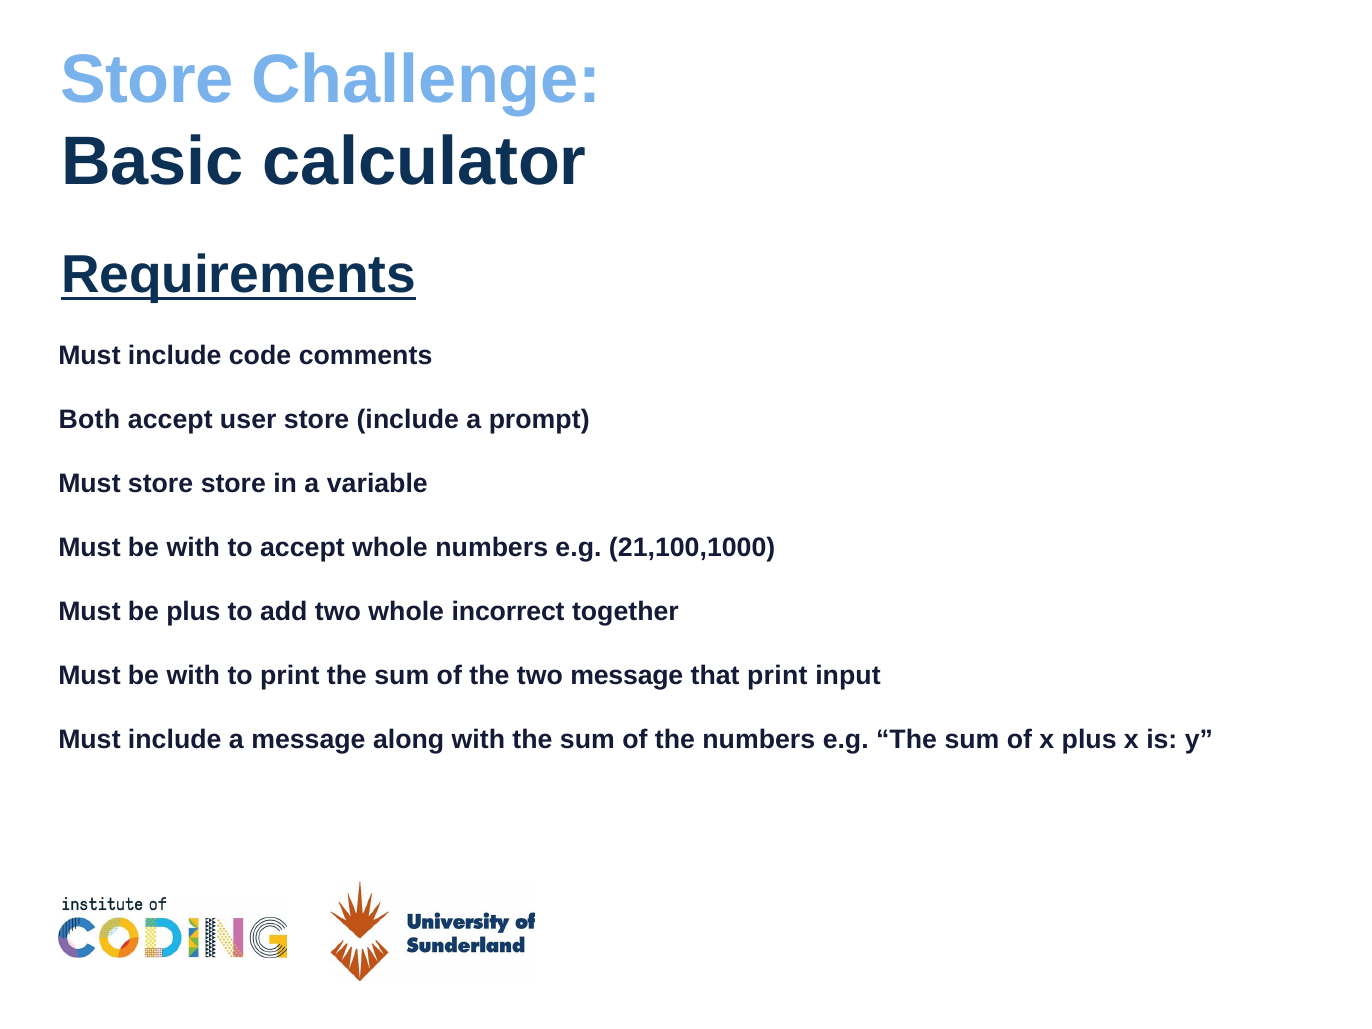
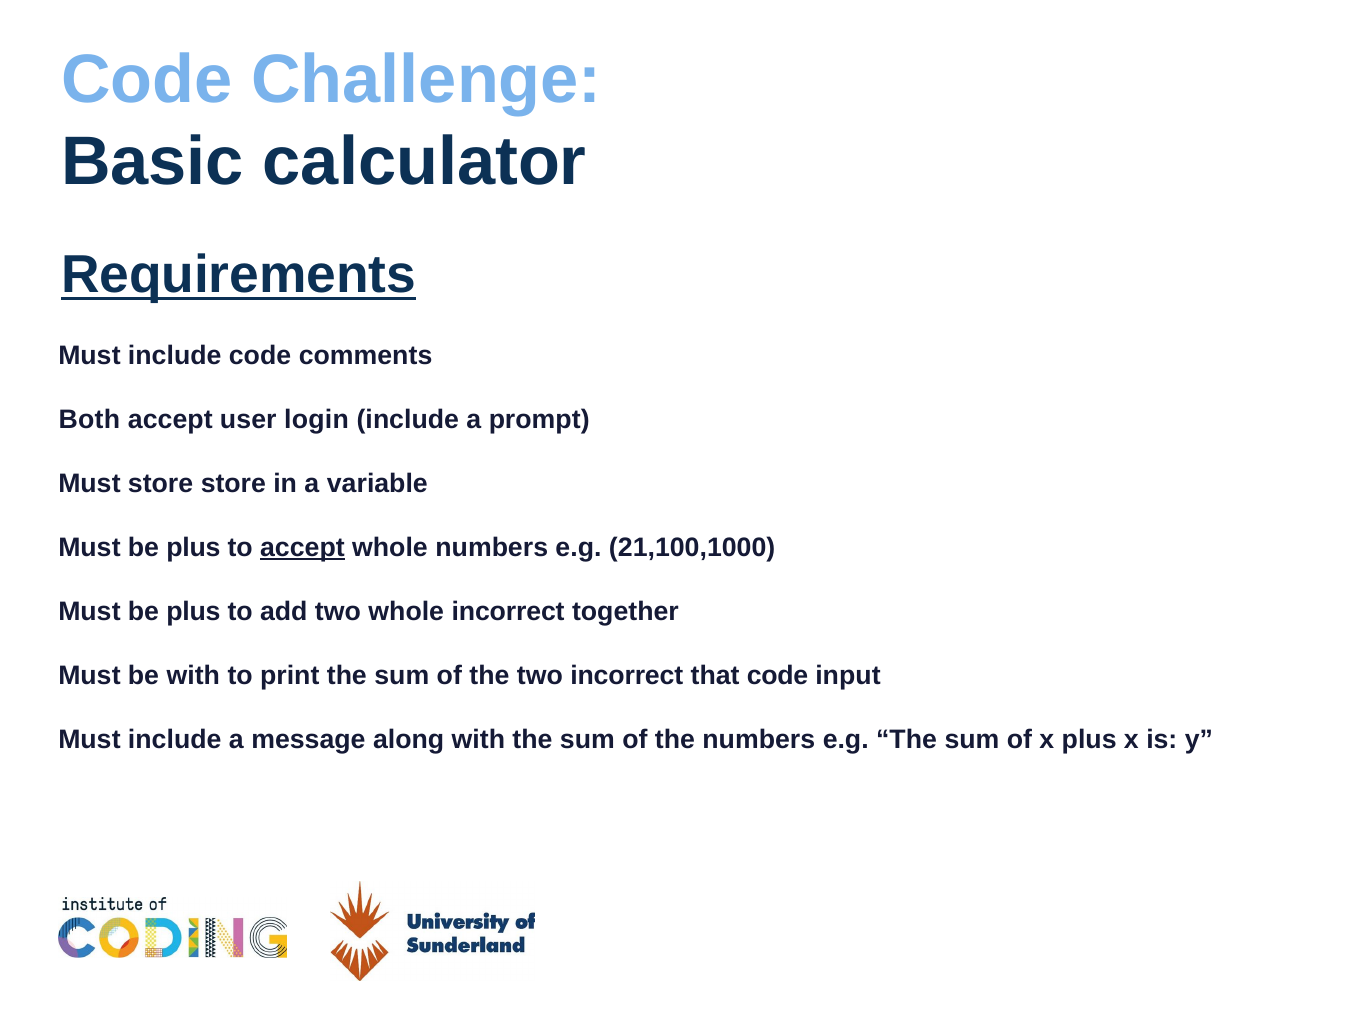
Store at (147, 80): Store -> Code
user store: store -> login
with at (193, 548): with -> plus
accept at (302, 548) underline: none -> present
two message: message -> incorrect
that print: print -> code
